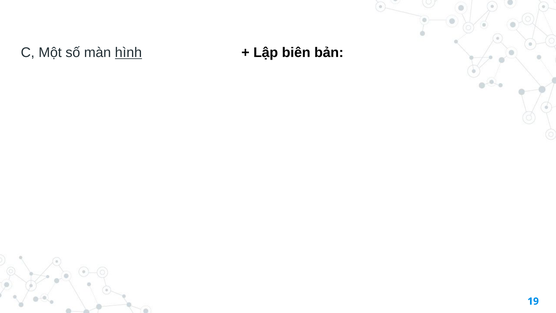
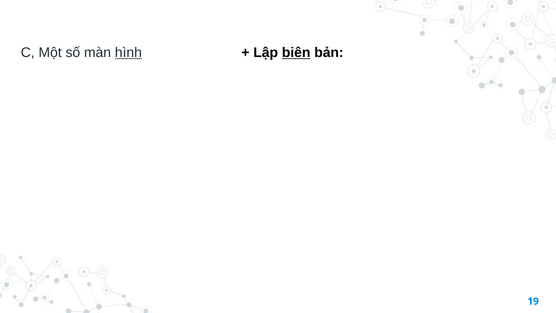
biên underline: none -> present
